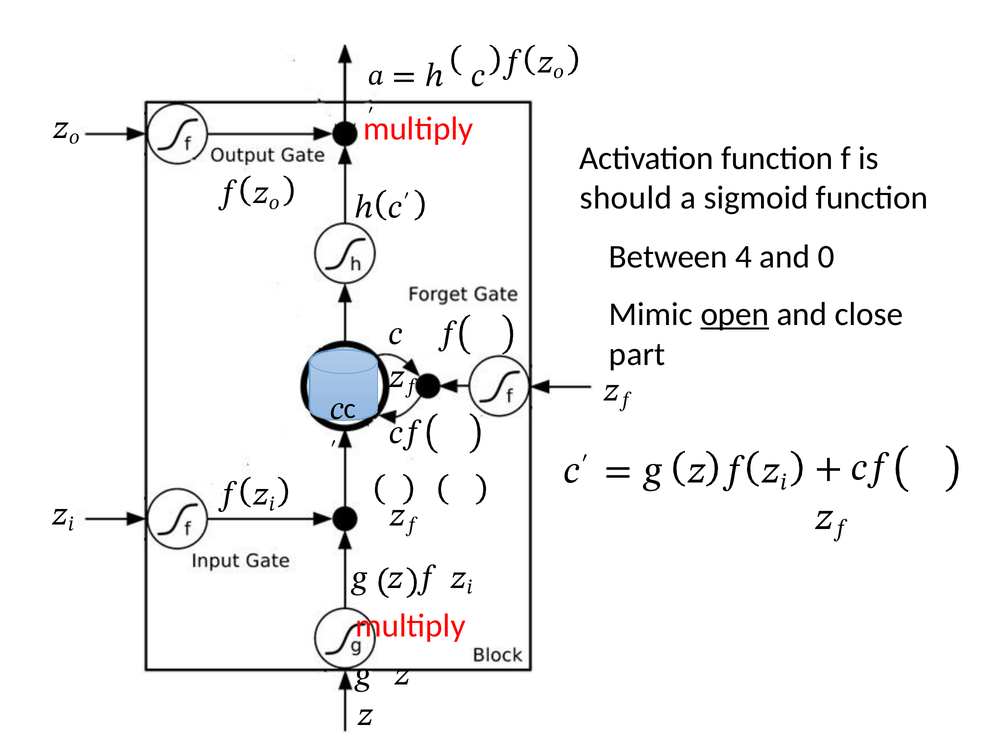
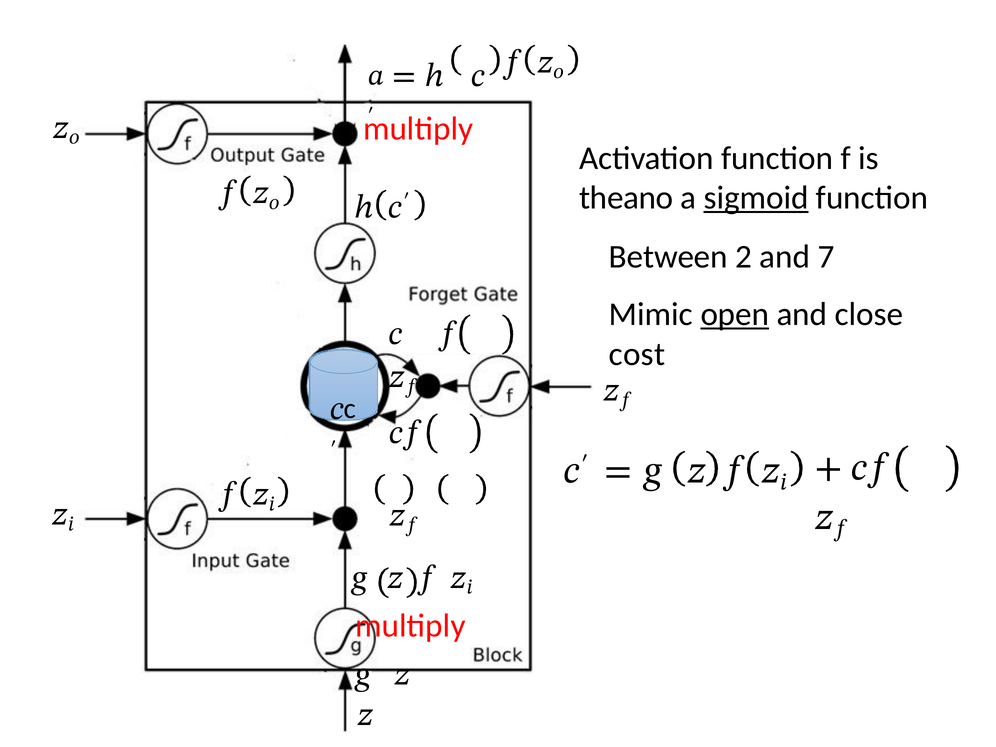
should: should -> theano
sigmoid underline: none -> present
4: 4 -> 2
0: 0 -> 7
part: part -> cost
